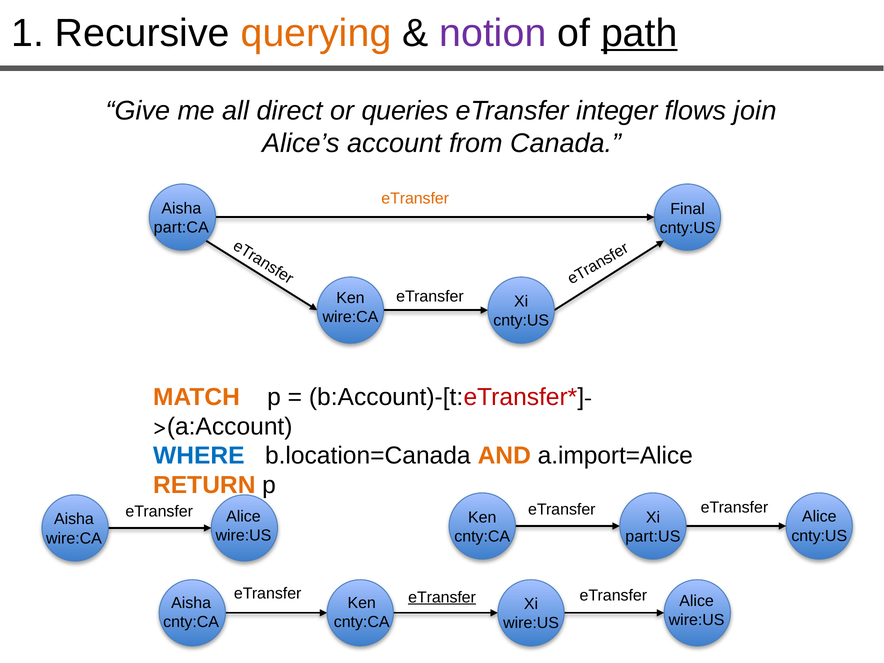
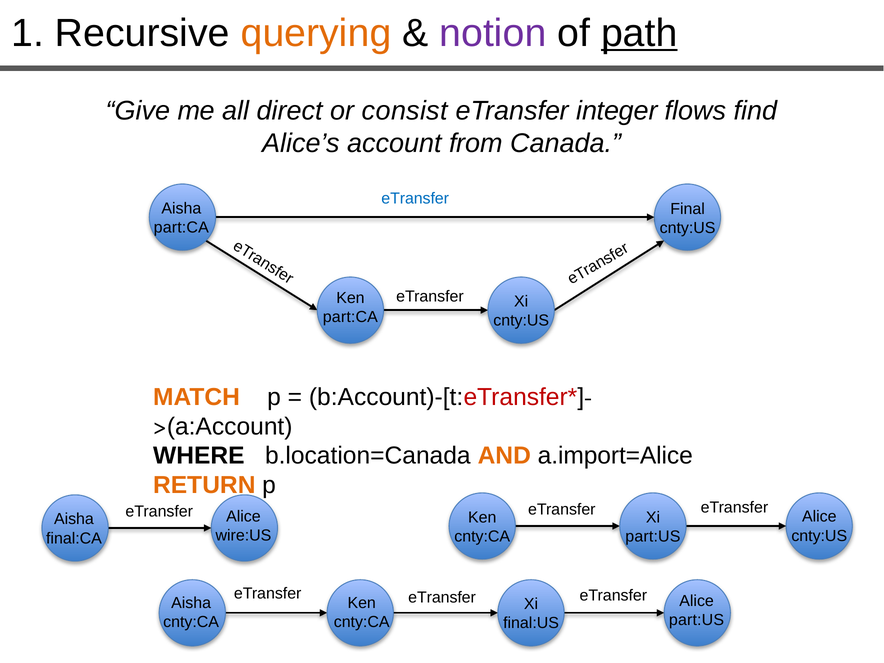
queries: queries -> consist
join: join -> find
eTransfer at (415, 199) colour: orange -> blue
wire:CA at (350, 317): wire:CA -> part:CA
WHERE colour: blue -> black
wire:CA at (74, 538): wire:CA -> final:CA
eTransfer at (442, 597) underline: present -> none
wire:US at (697, 620): wire:US -> part:US
wire:US at (531, 623): wire:US -> final:US
